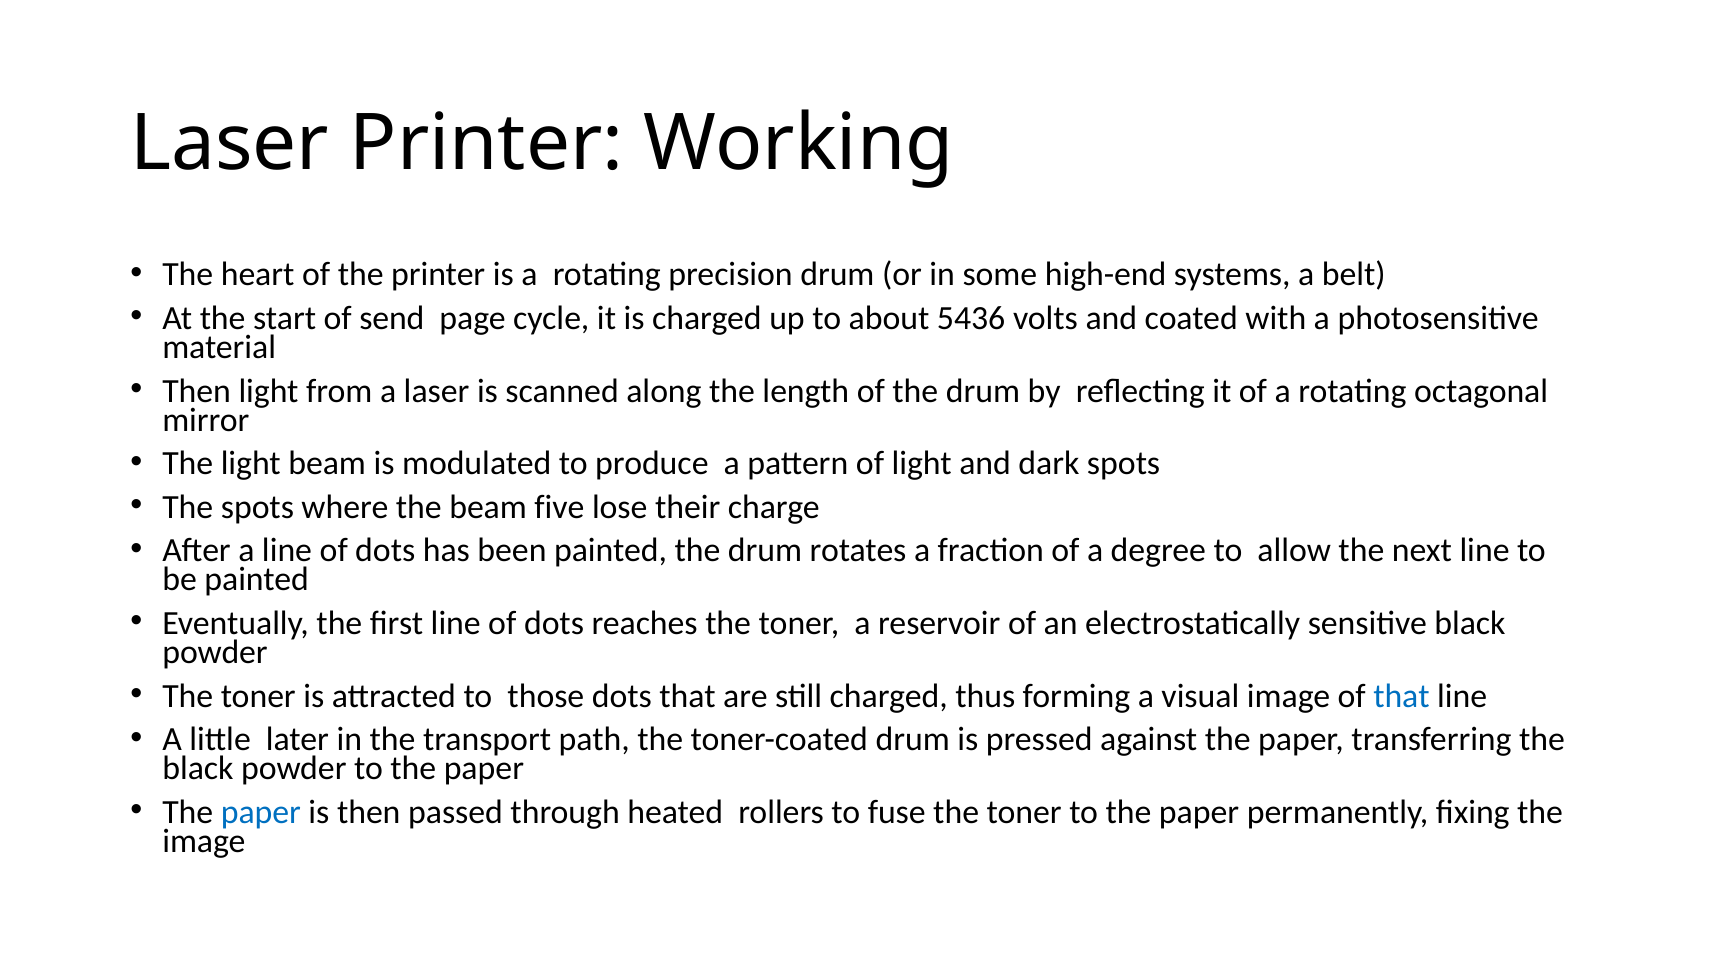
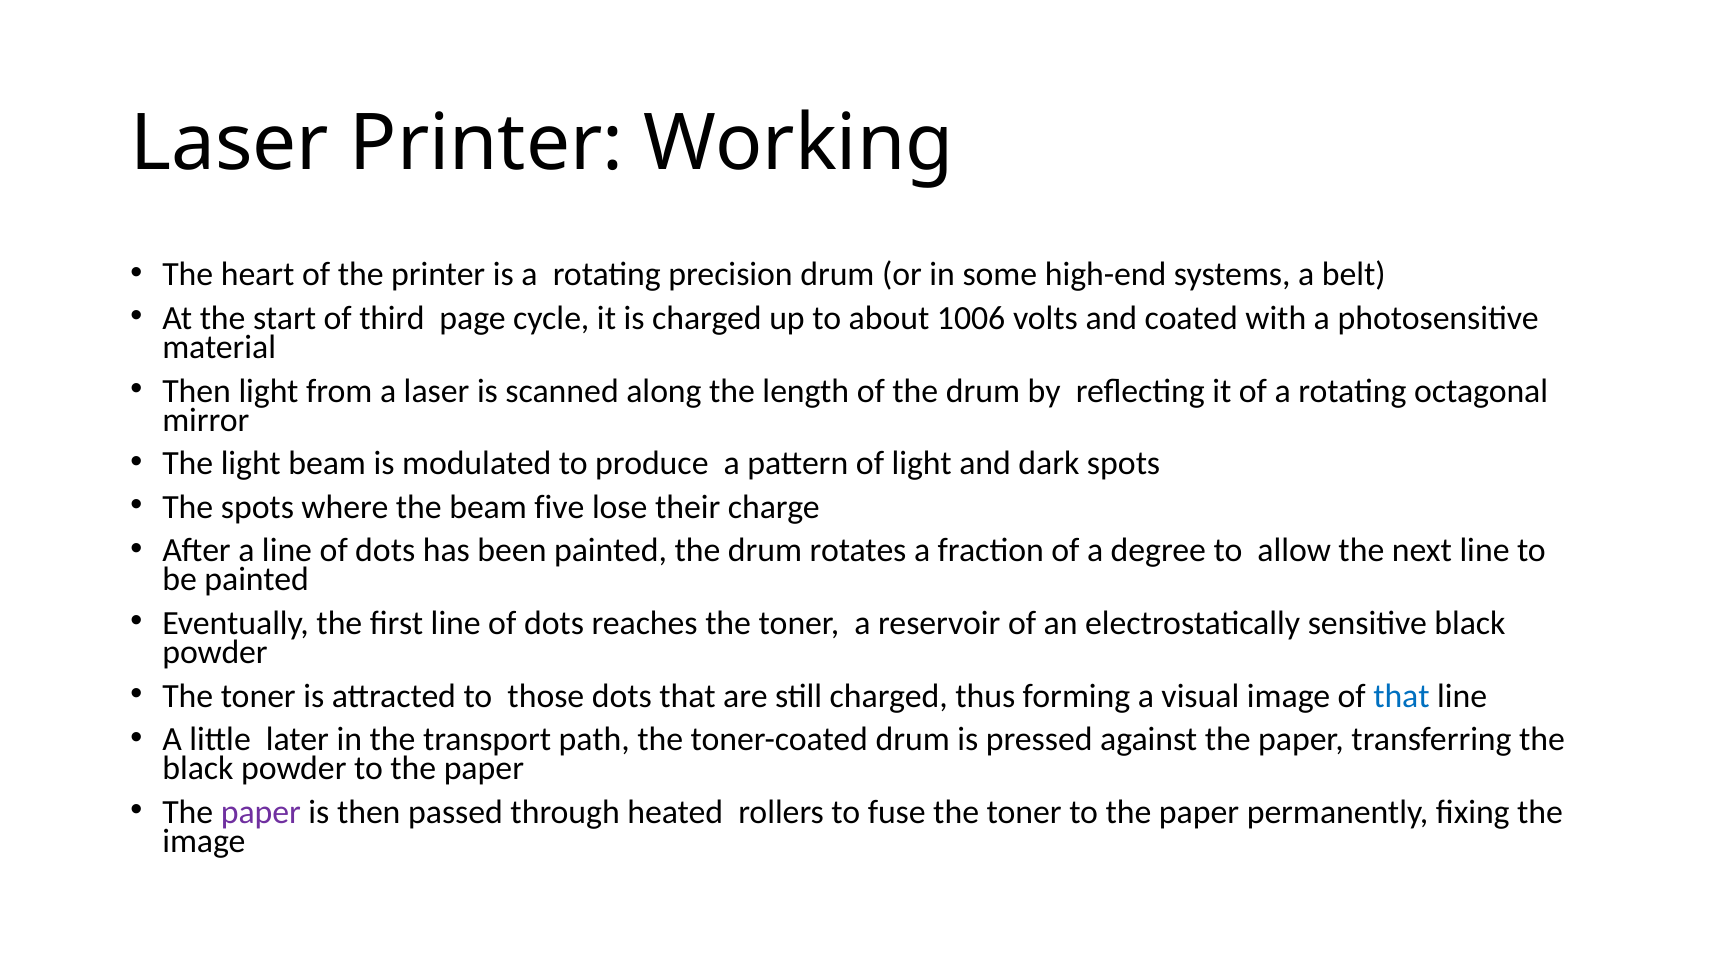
send: send -> third
5436: 5436 -> 1006
paper at (261, 812) colour: blue -> purple
